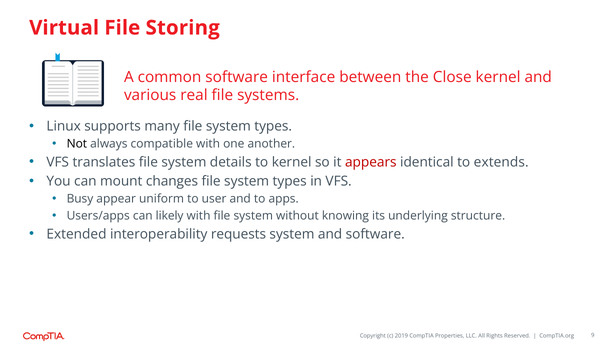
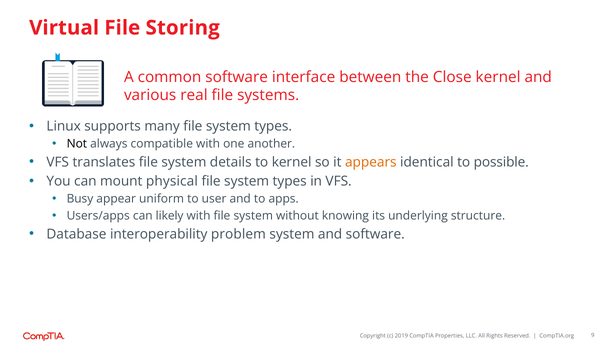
appears colour: red -> orange
extends: extends -> possible
changes: changes -> physical
Extended: Extended -> Database
requests: requests -> problem
